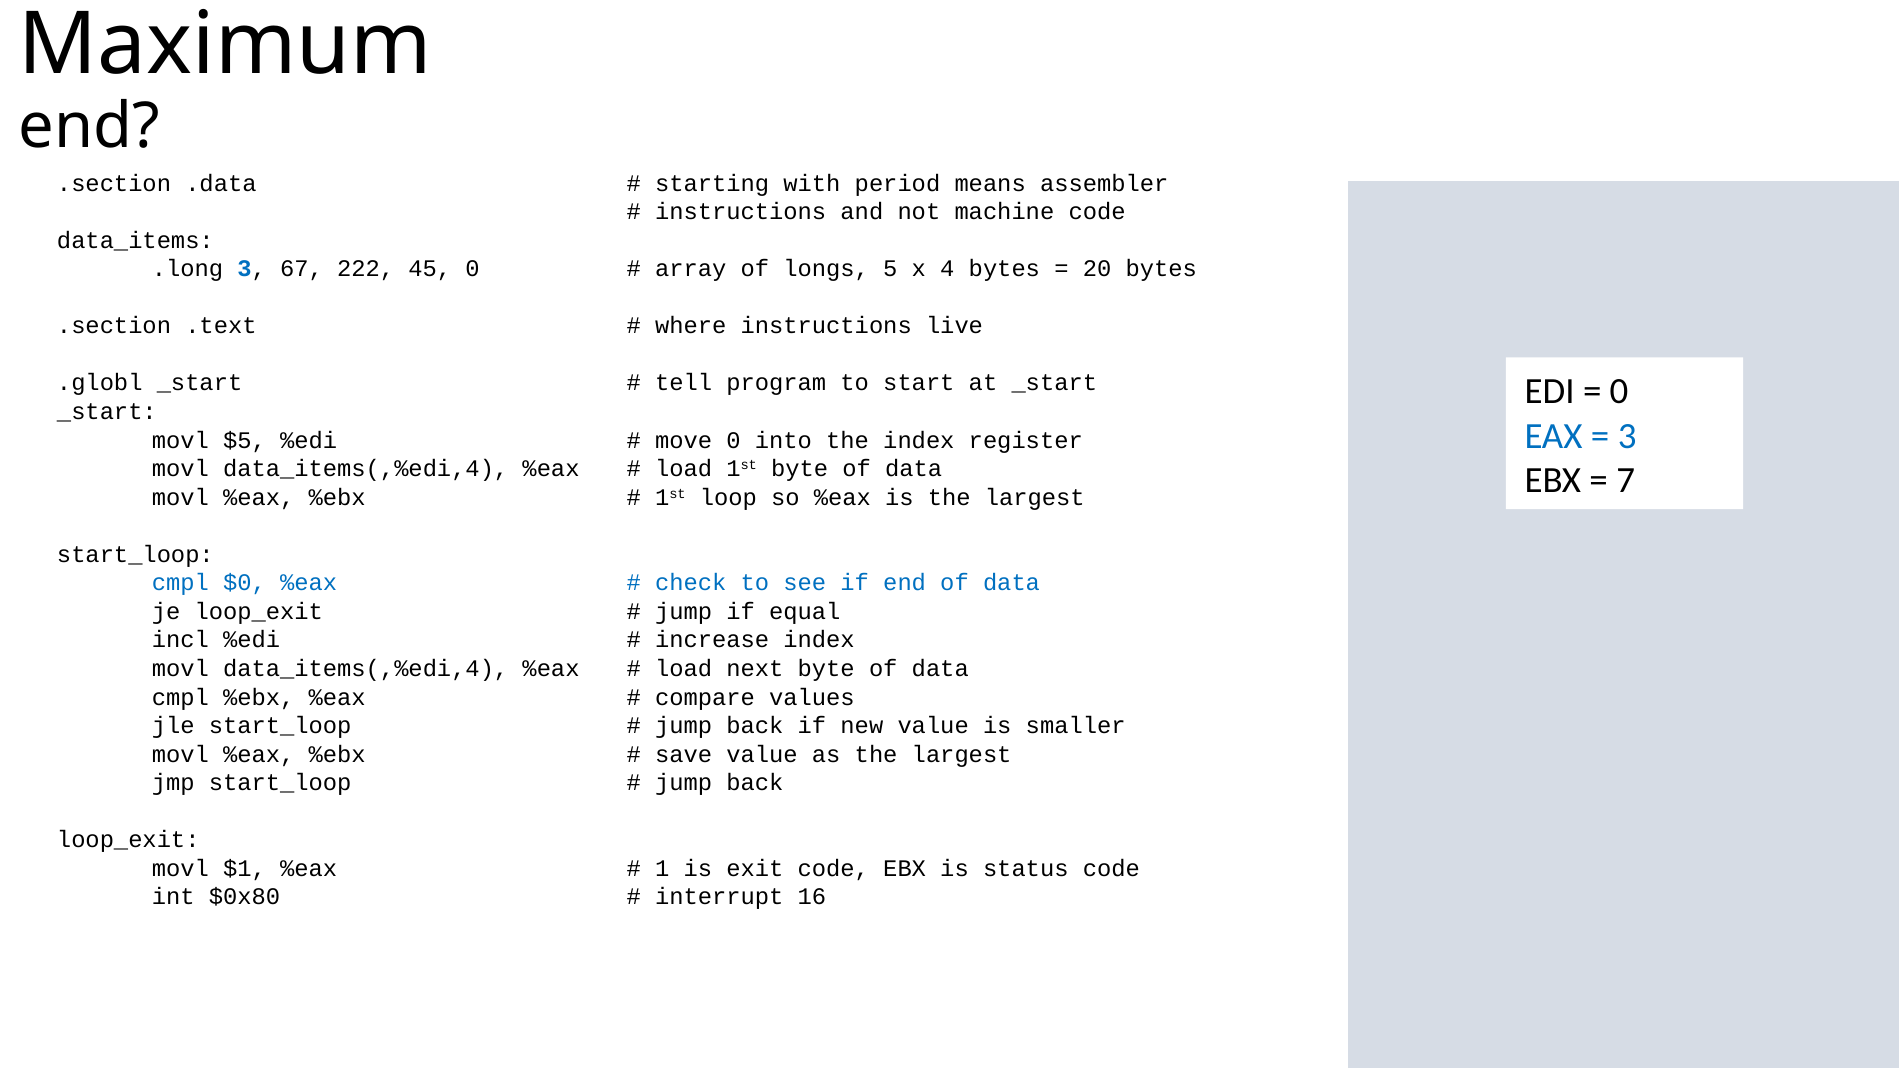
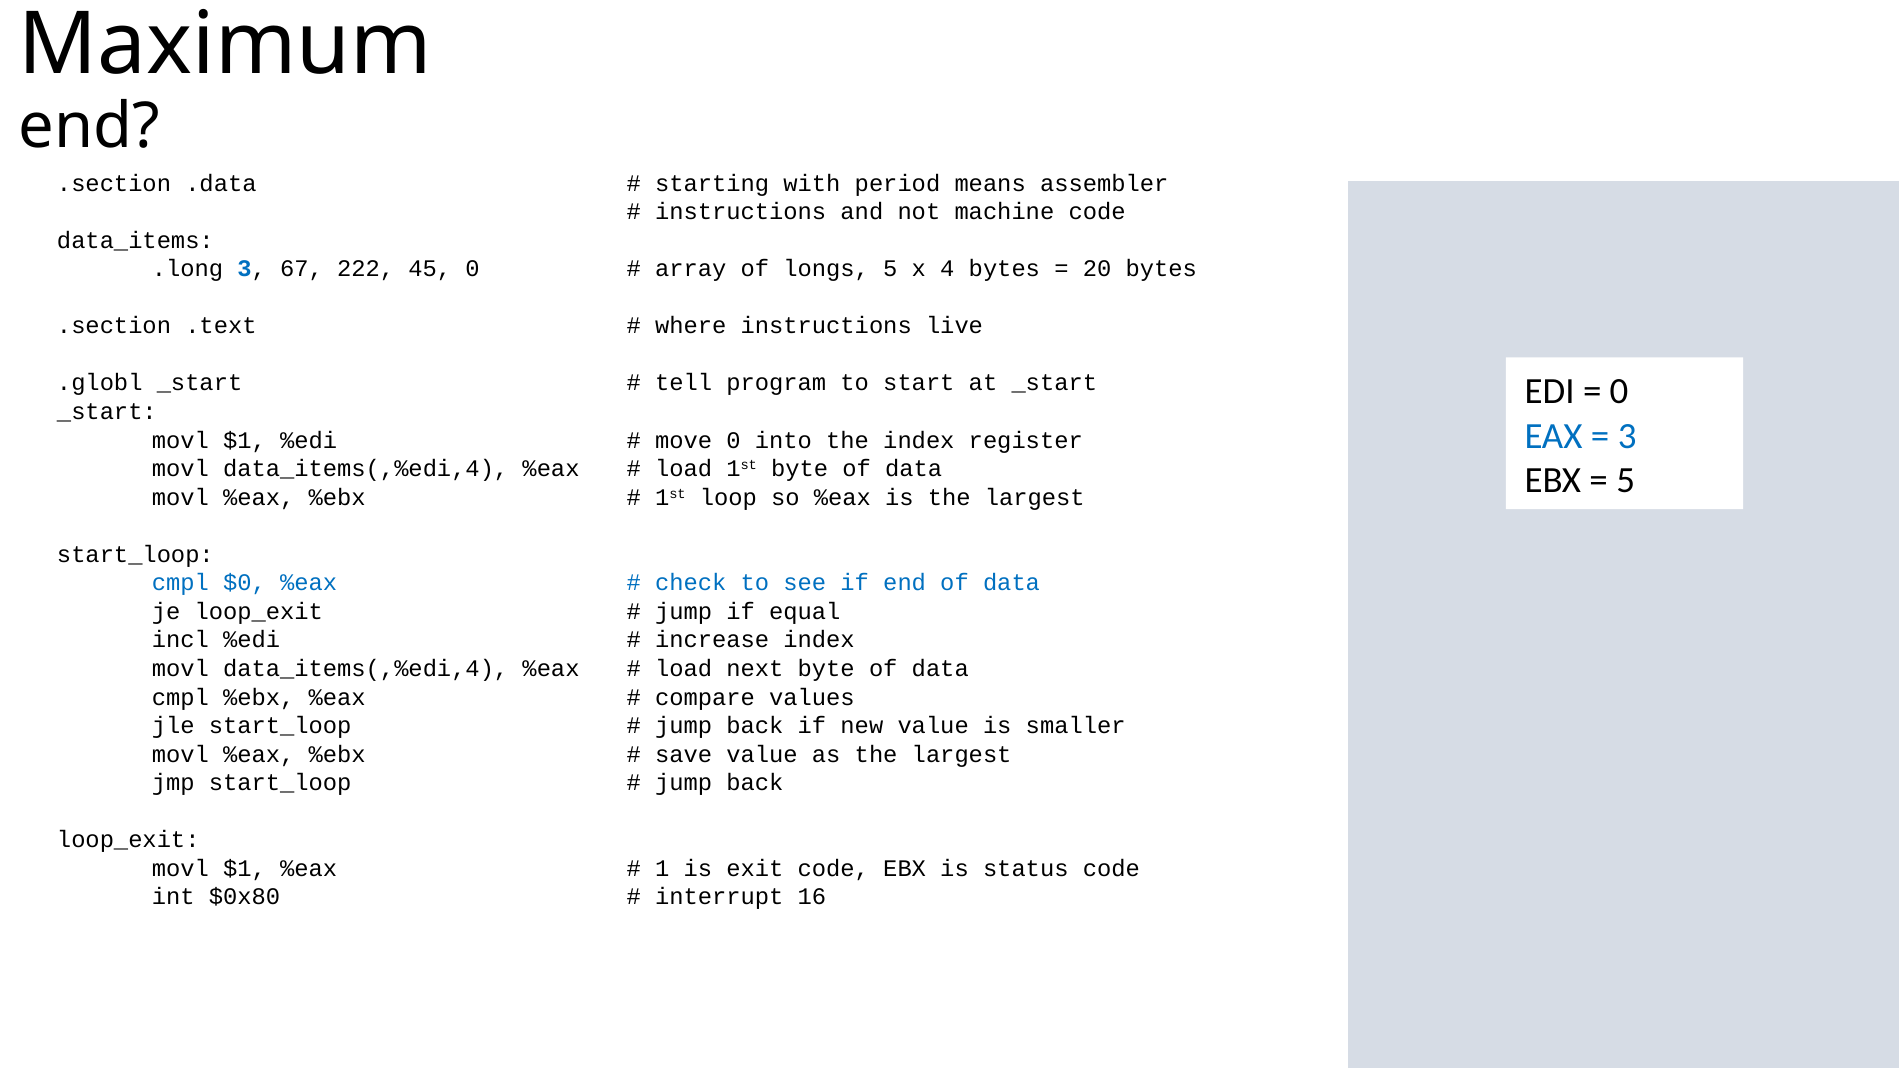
$5 at (245, 440): $5 -> $1
7 at (1626, 480): 7 -> 5
